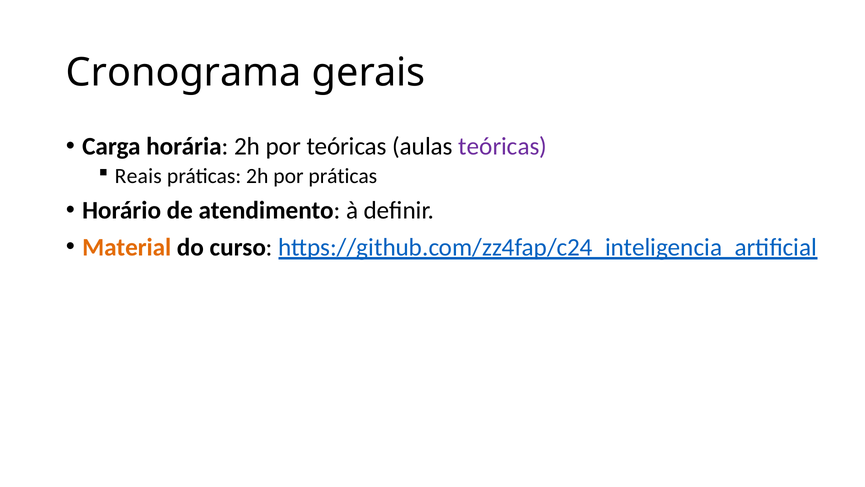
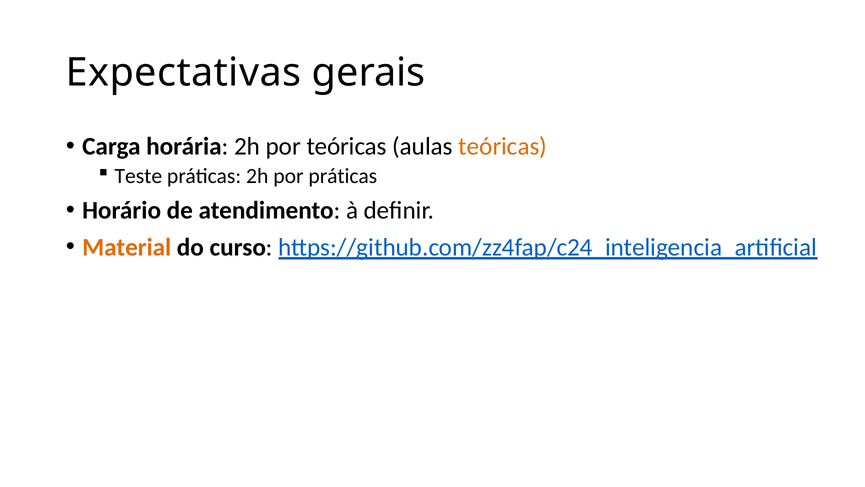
Cronograma: Cronograma -> Expectativas
teóricas at (503, 146) colour: purple -> orange
Reais: Reais -> Teste
